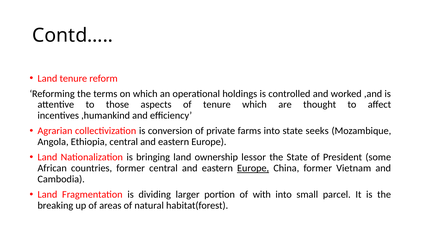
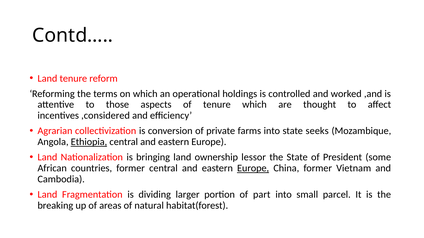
,humankind: ,humankind -> ,considered
Ethiopia underline: none -> present
with: with -> part
